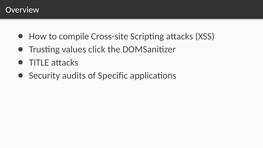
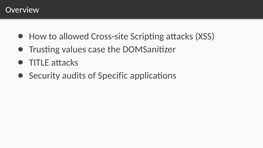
compile: compile -> allowed
click: click -> case
